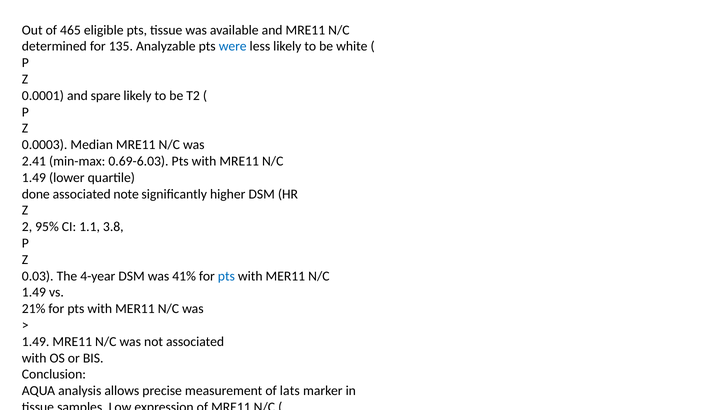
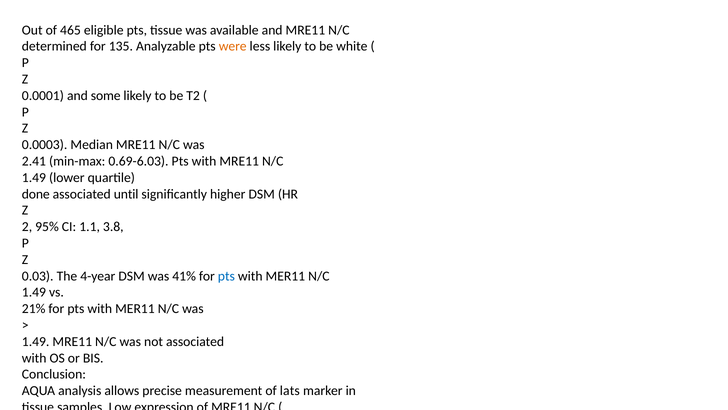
were colour: blue -> orange
spare: spare -> some
note: note -> until
